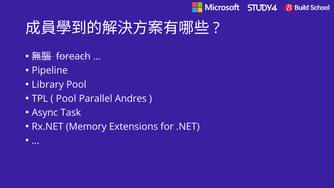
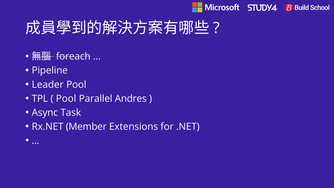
Library: Library -> Leader
Memory: Memory -> Member
